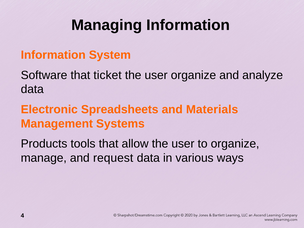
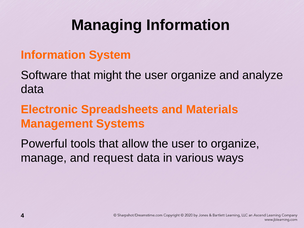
ticket: ticket -> might
Products: Products -> Powerful
